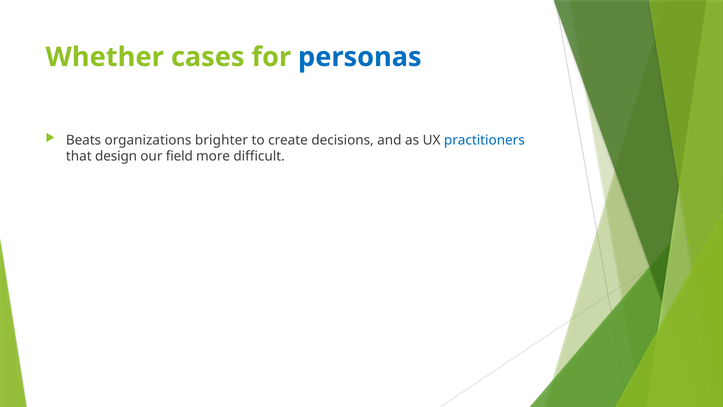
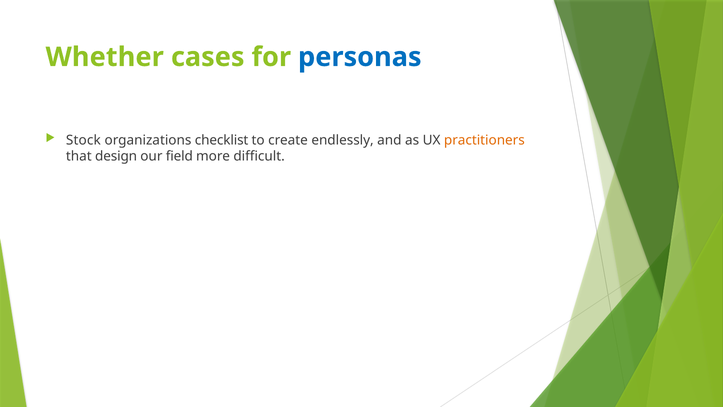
Beats: Beats -> Stock
brighter: brighter -> checklist
decisions: decisions -> endlessly
practitioners colour: blue -> orange
